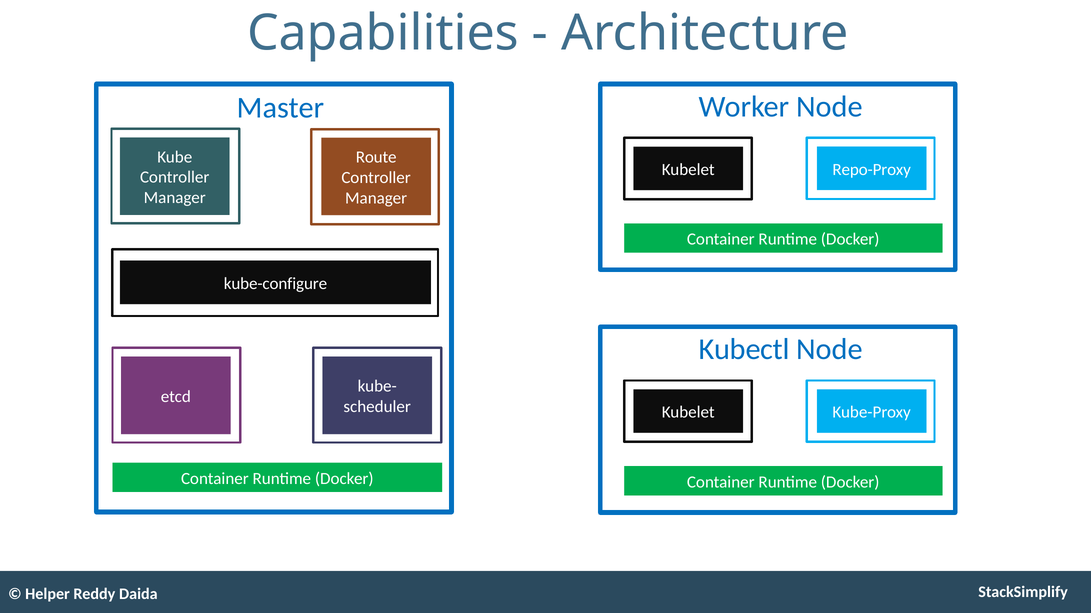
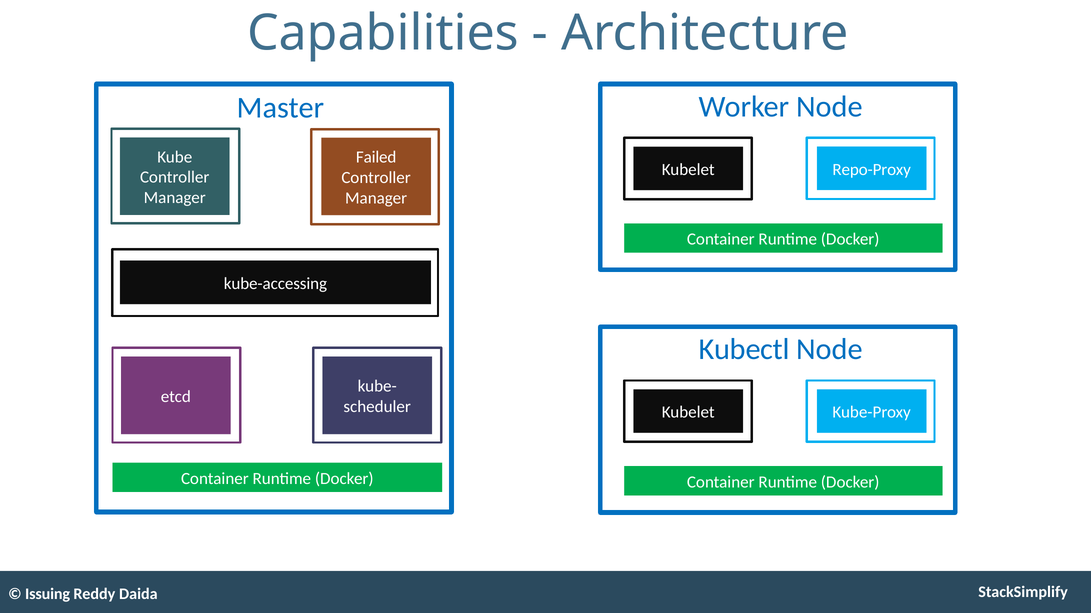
Route: Route -> Failed
kube-configure: kube-configure -> kube-accessing
Helper: Helper -> Issuing
